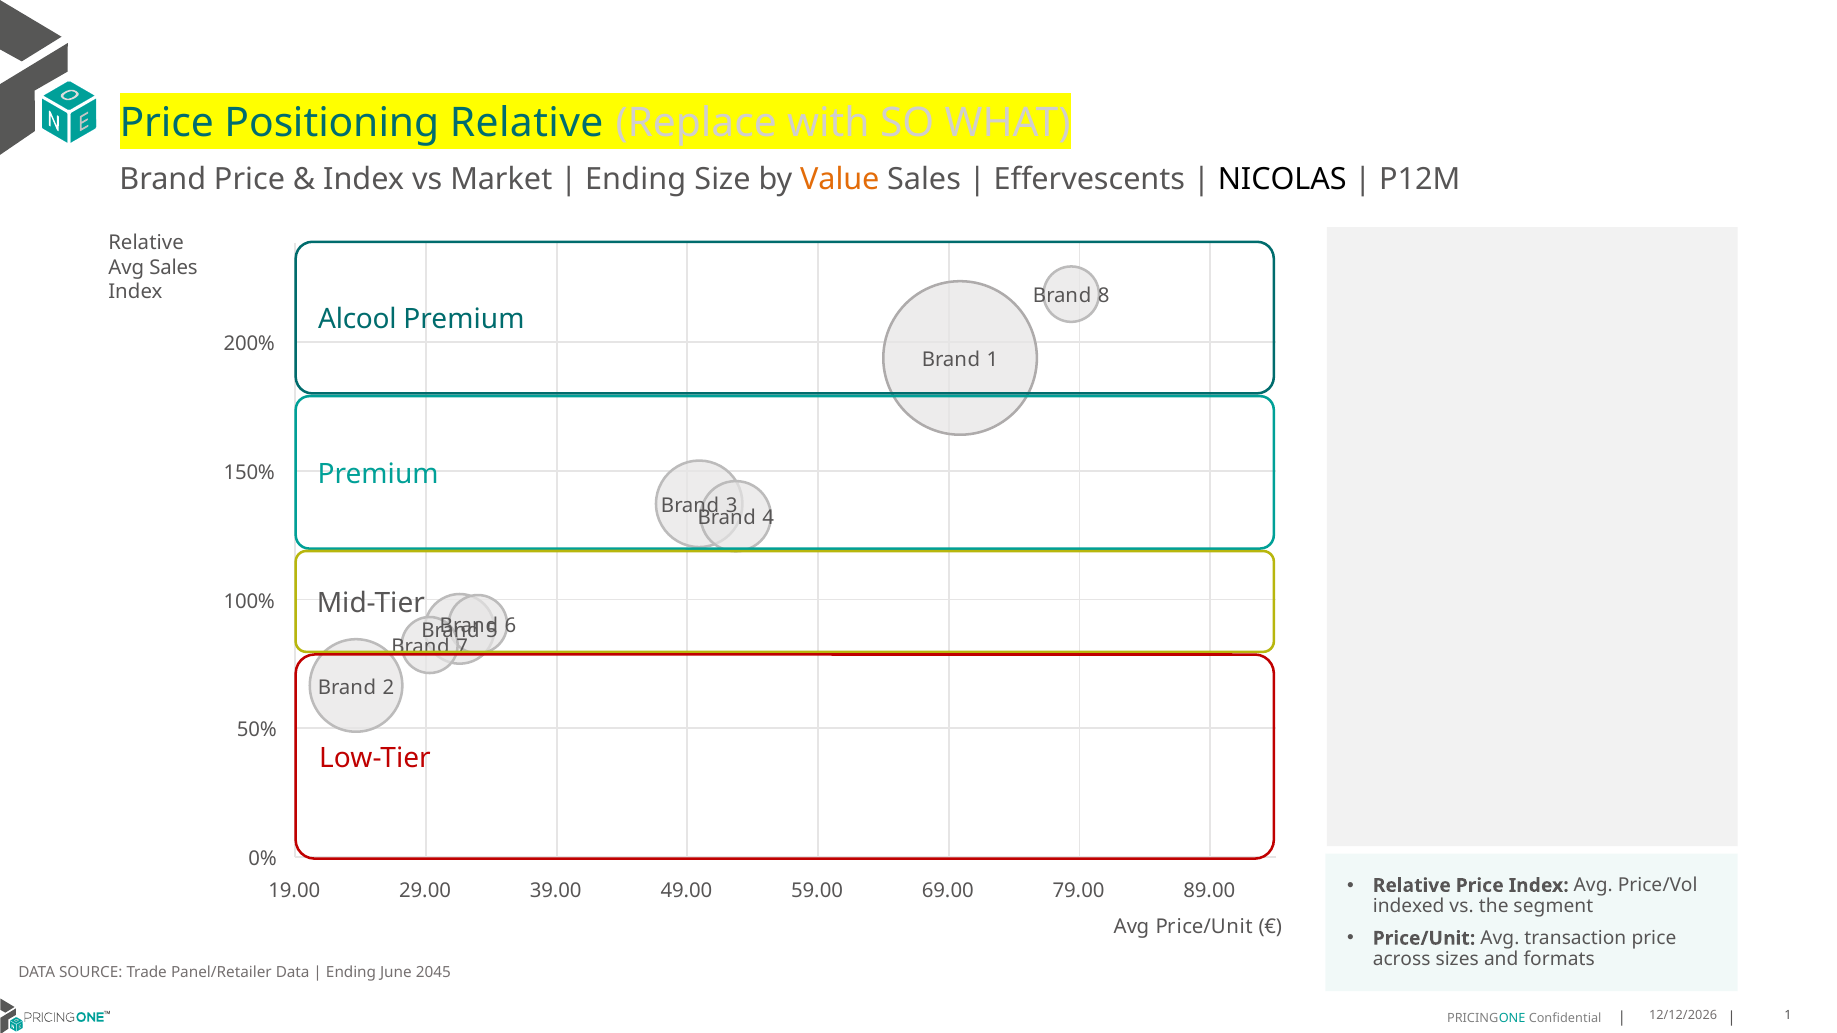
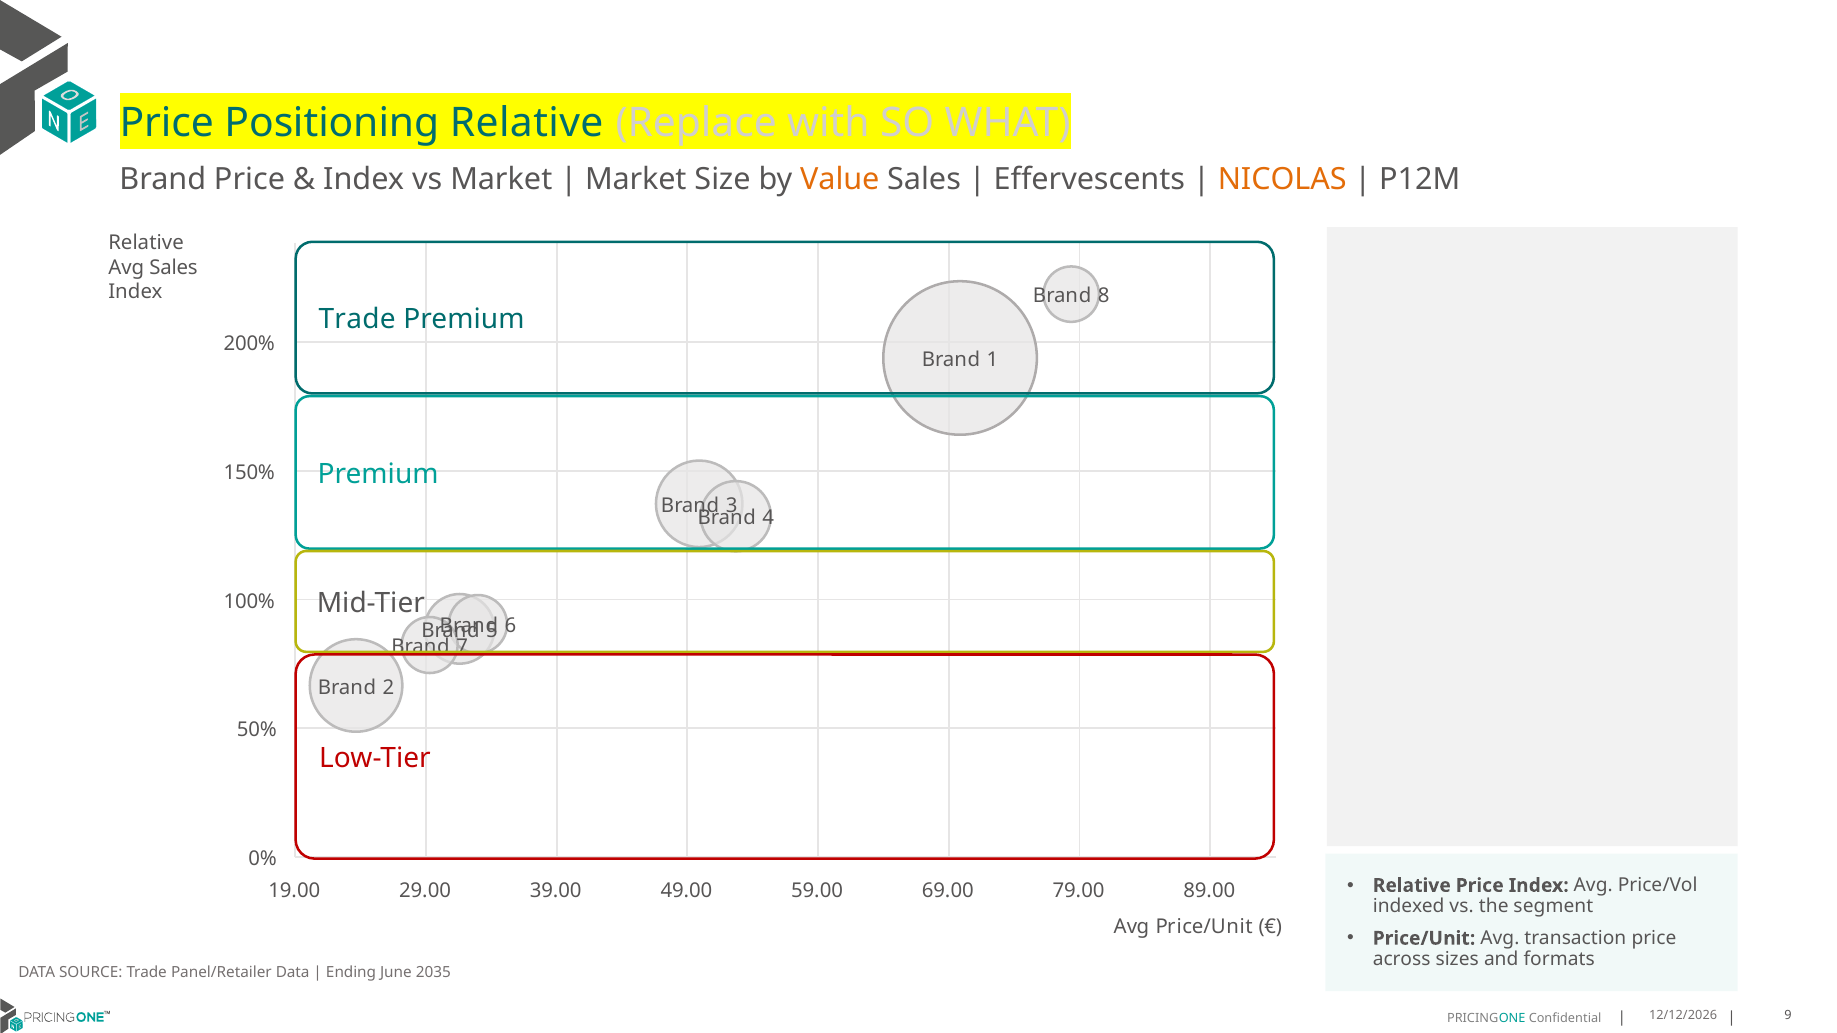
Ending at (636, 179): Ending -> Market
NICOLAS colour: black -> orange
Alcool at (357, 320): Alcool -> Trade
2045: 2045 -> 2035
1 at (1788, 1016): 1 -> 9
